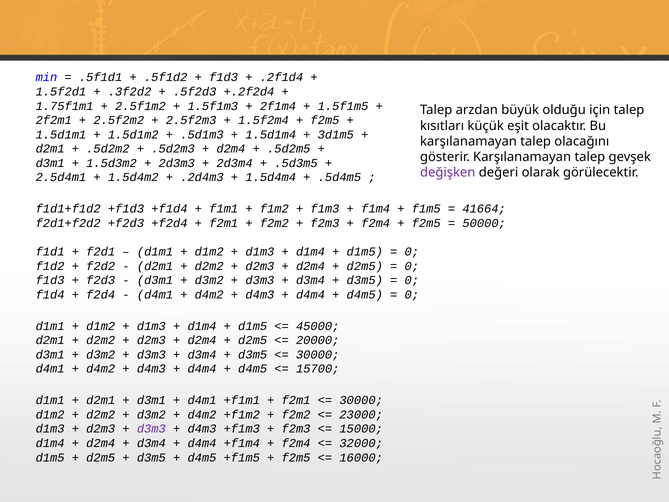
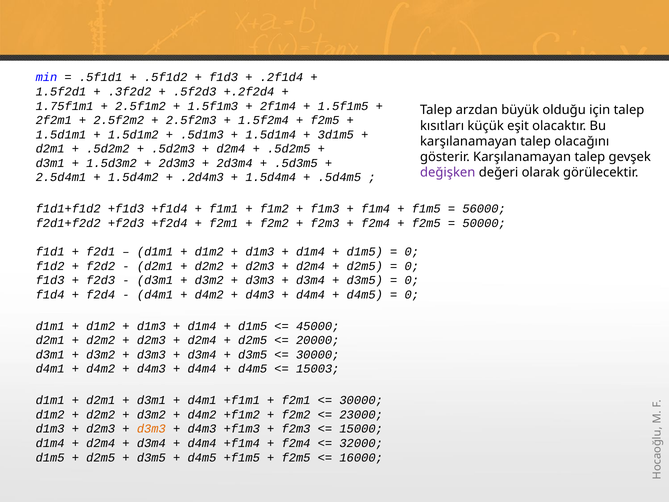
41664: 41664 -> 56000
15700: 15700 -> 15003
d3m3 at (151, 429) colour: purple -> orange
